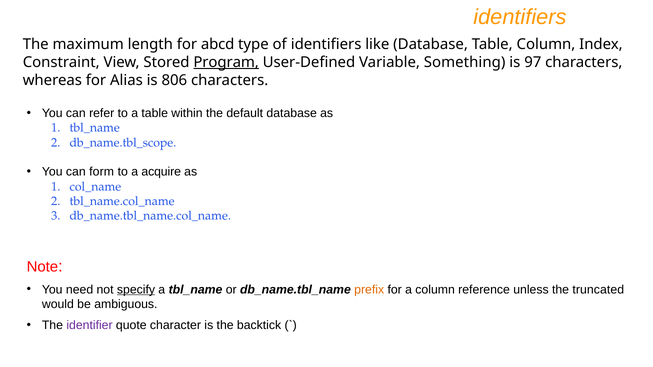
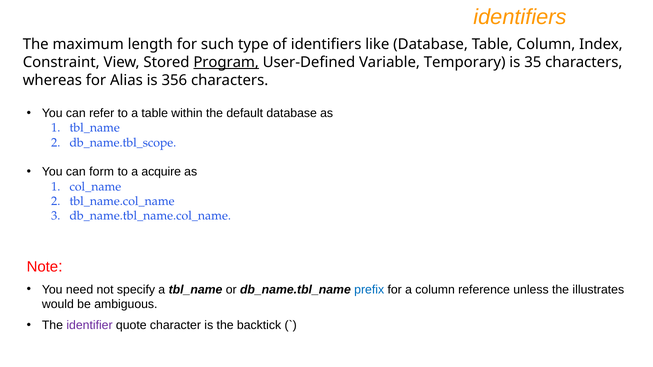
abcd: abcd -> such
Something: Something -> Temporary
97: 97 -> 35
806: 806 -> 356
specify underline: present -> none
prefix colour: orange -> blue
truncated: truncated -> illustrates
